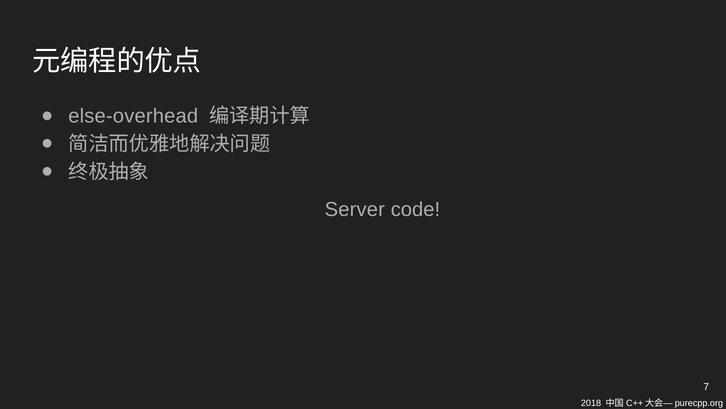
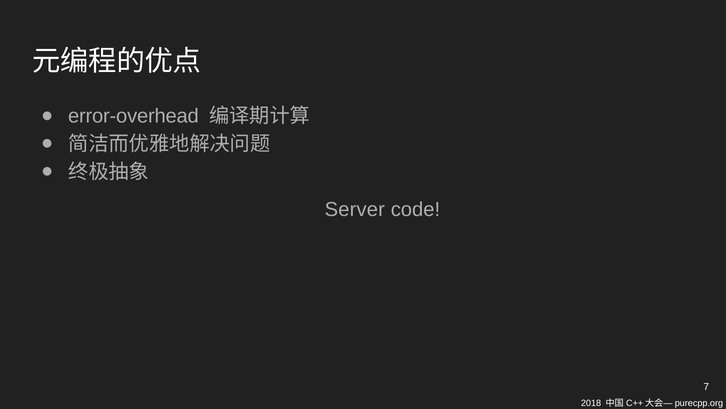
else-overhead: else-overhead -> error-overhead
